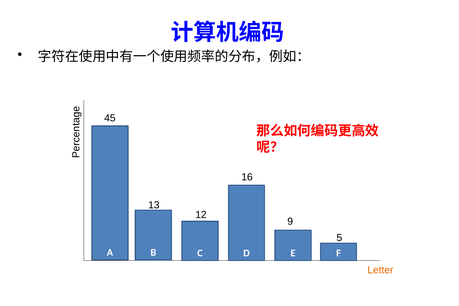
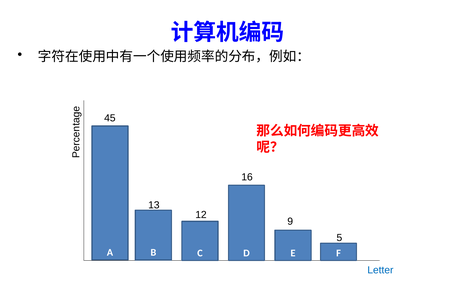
Letter colour: orange -> blue
